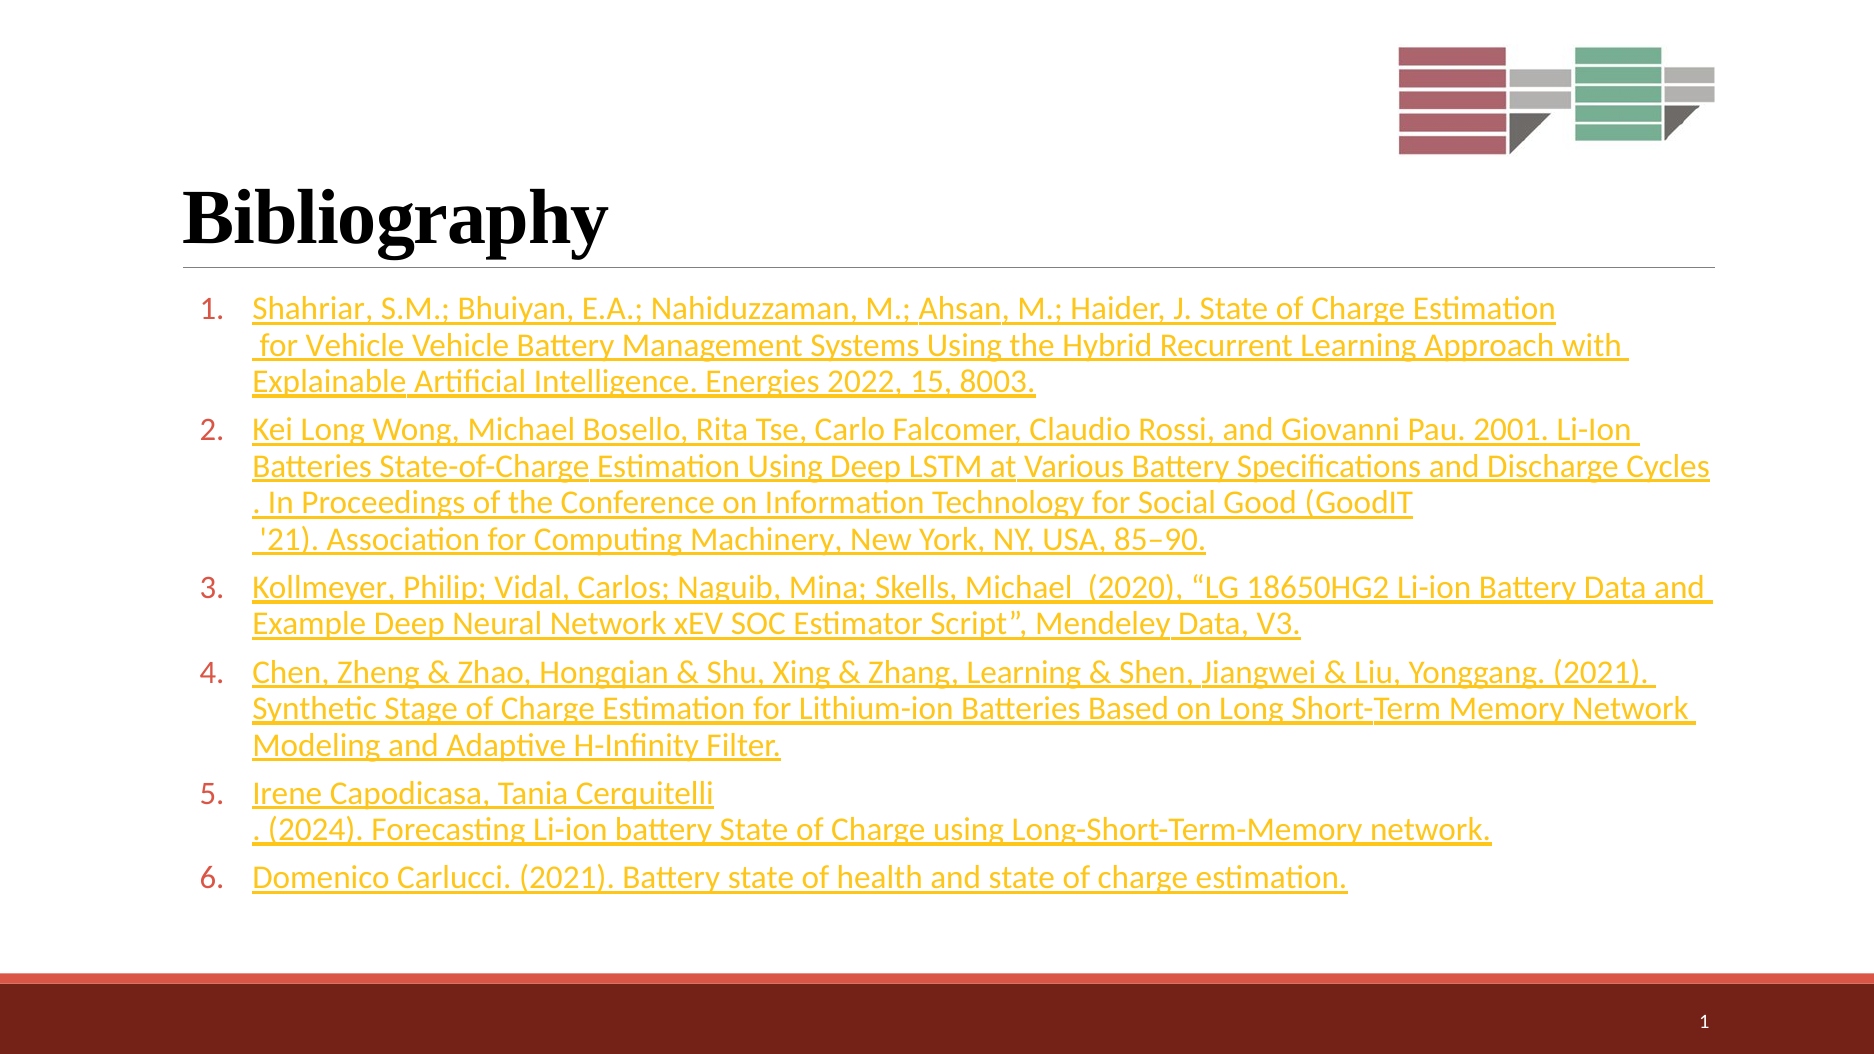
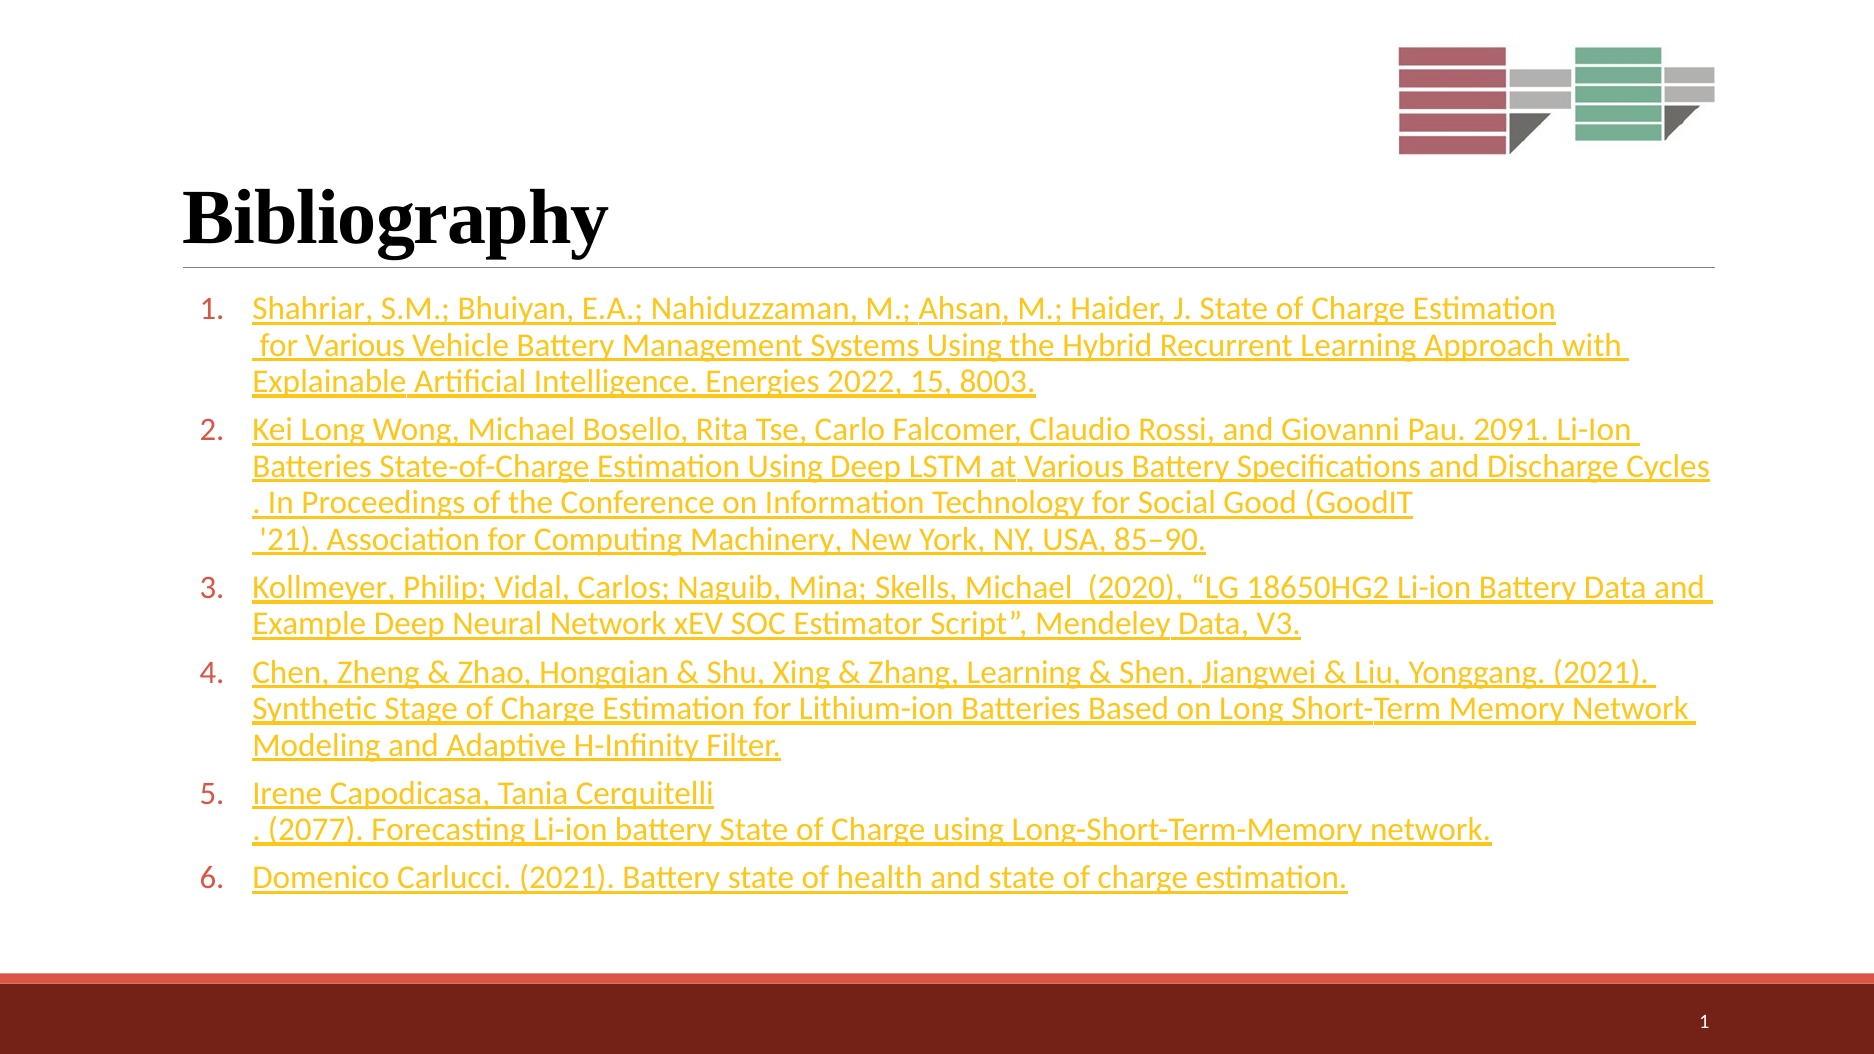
for Vehicle: Vehicle -> Various
2001: 2001 -> 2091
2024: 2024 -> 2077
